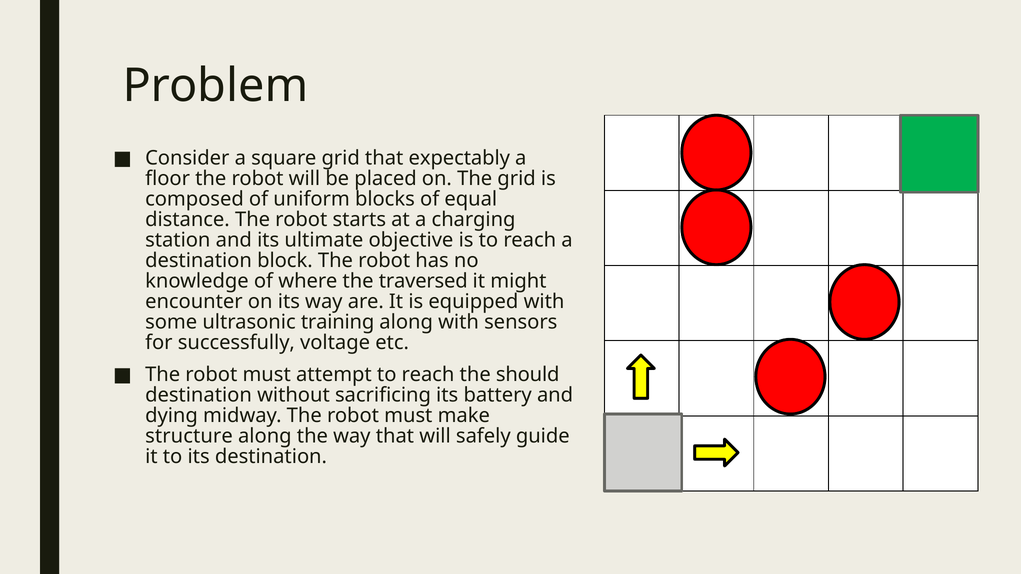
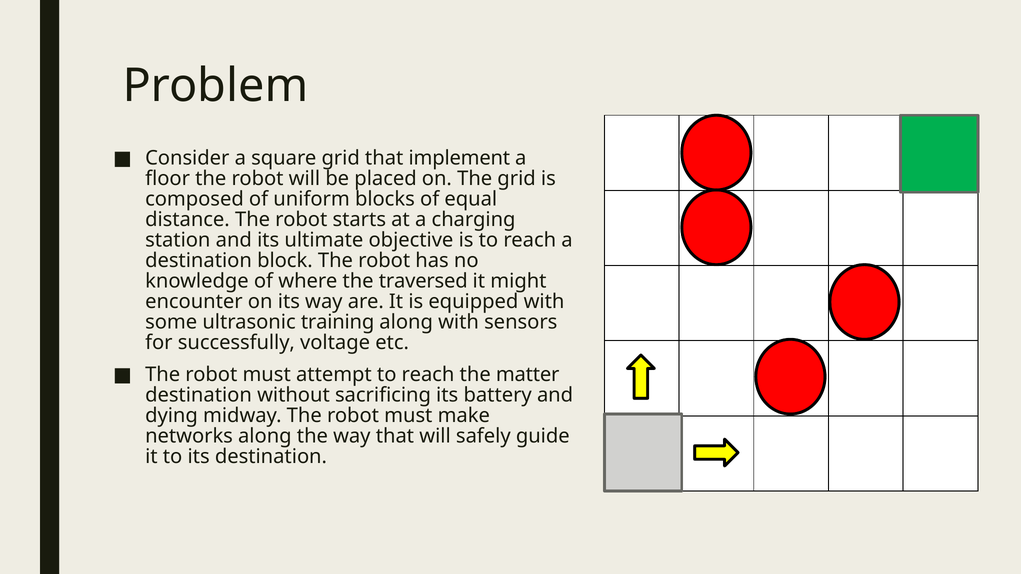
expectably: expectably -> implement
should: should -> matter
structure: structure -> networks
